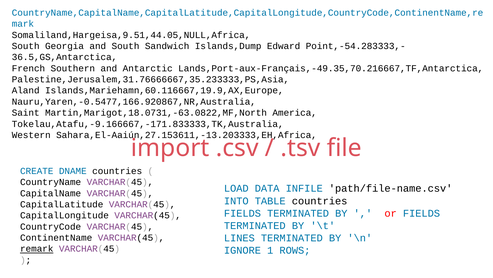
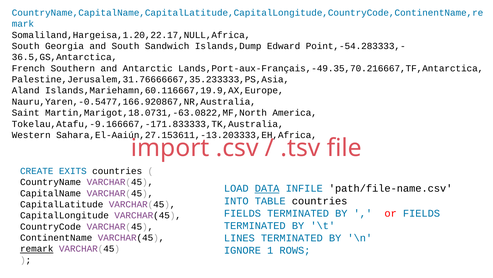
Somaliland,Hargeisa,9.51,44.05,NULL,Africa: Somaliland,Hargeisa,9.51,44.05,NULL,Africa -> Somaliland,Hargeisa,1.20,22.17,NULL,Africa
DNAME: DNAME -> EXITS
DATA underline: none -> present
